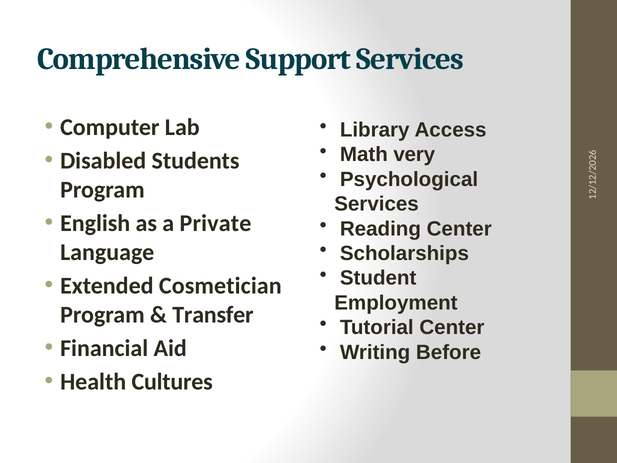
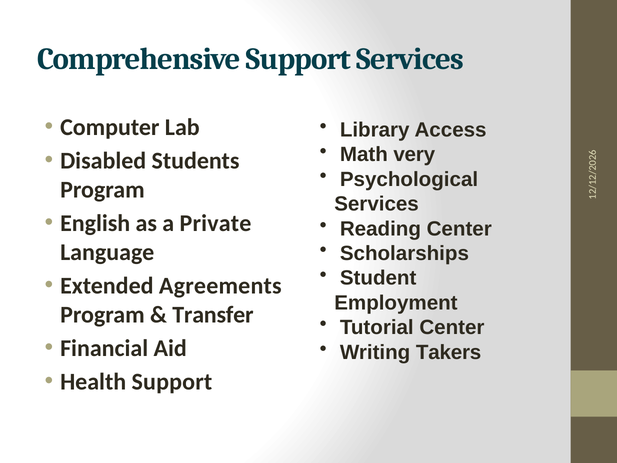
Cosmetician: Cosmetician -> Agreements
Before: Before -> Takers
Health Cultures: Cultures -> Support
